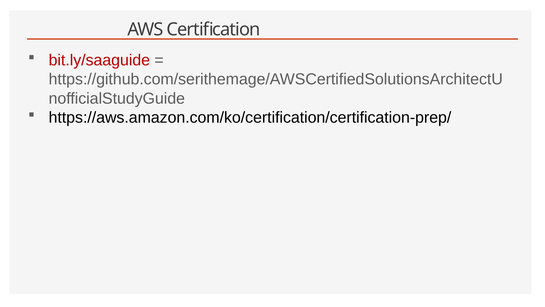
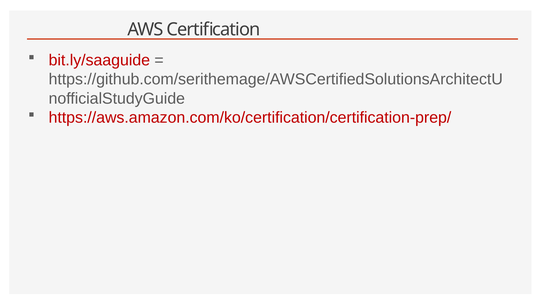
https://aws.amazon.com/ko/certification/certification-prep/ colour: black -> red
